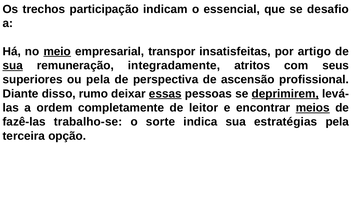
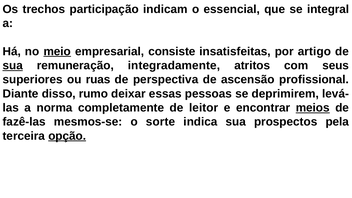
desafio: desafio -> integral
transpor: transpor -> consiste
ou pela: pela -> ruas
essas underline: present -> none
deprimirem underline: present -> none
ordem: ordem -> norma
trabalho-se: trabalho-se -> mesmos-se
estratégias: estratégias -> prospectos
opção underline: none -> present
